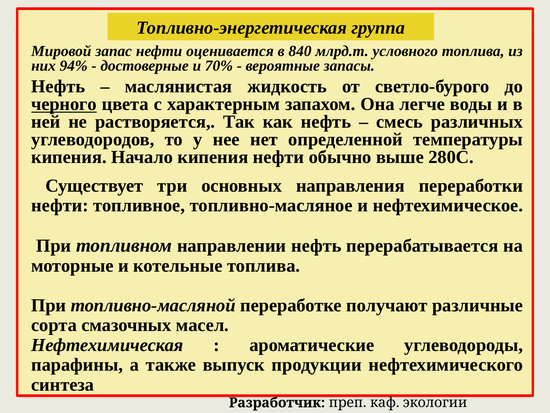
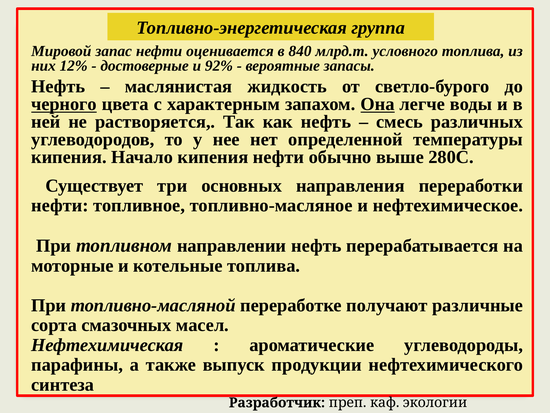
94%: 94% -> 12%
70%: 70% -> 92%
Она underline: none -> present
